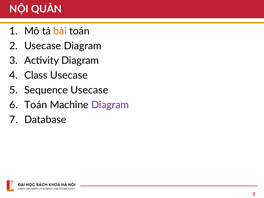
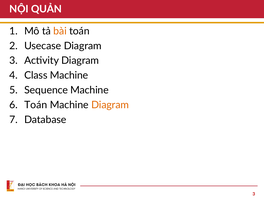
Class Usecase: Usecase -> Machine
Sequence Usecase: Usecase -> Machine
Diagram at (110, 105) colour: purple -> orange
